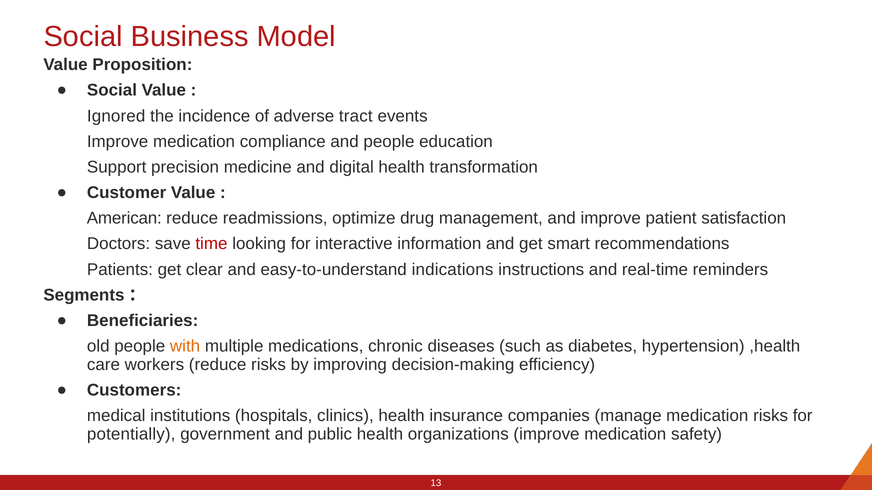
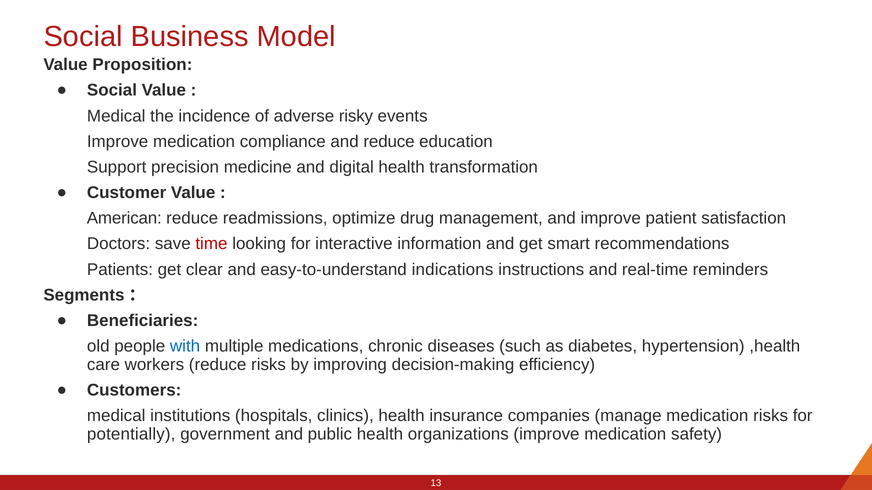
Ignored at (116, 116): Ignored -> Medical
tract: tract -> risky
and people: people -> reduce
with colour: orange -> blue
